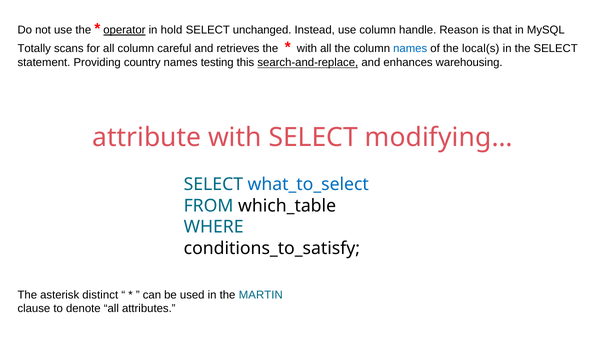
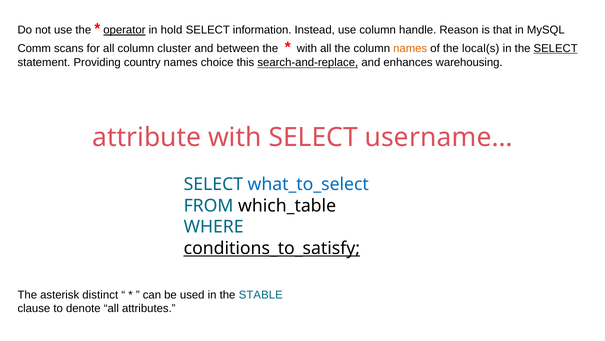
unchanged: unchanged -> information
Totally: Totally -> Comm
careful: careful -> cluster
retrieves: retrieves -> between
names at (410, 48) colour: blue -> orange
SELECT at (556, 48) underline: none -> present
testing: testing -> choice
modifying…: modifying… -> username…
conditions_to_satisfy underline: none -> present
MARTIN: MARTIN -> STABLE
